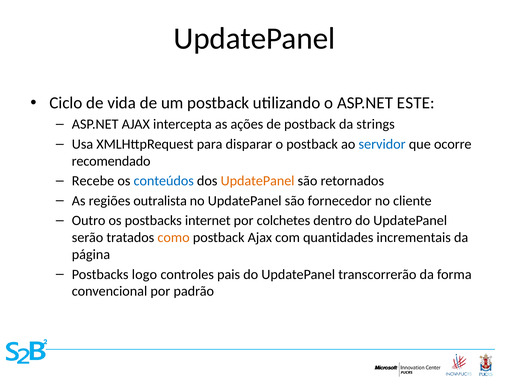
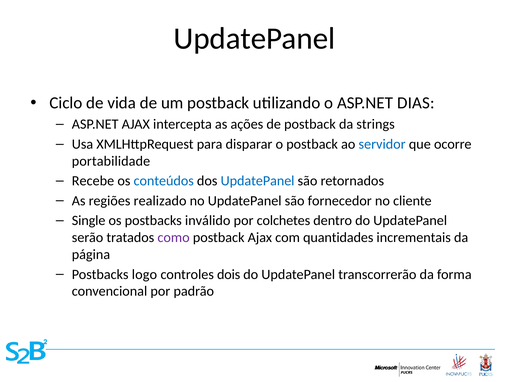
ESTE: ESTE -> DIAS
recomendado: recomendado -> portabilidade
UpdatePanel at (258, 181) colour: orange -> blue
outralista: outralista -> realizado
Outro: Outro -> Single
internet: internet -> inválido
como colour: orange -> purple
pais: pais -> dois
